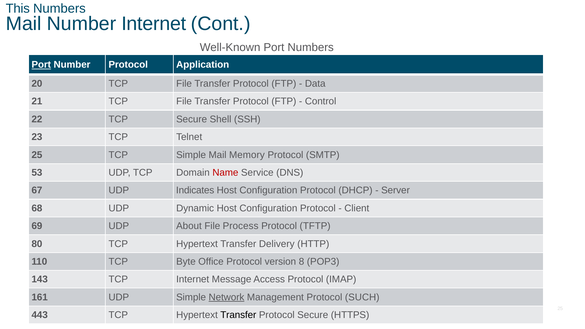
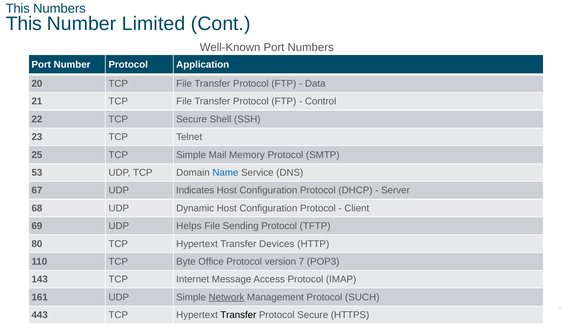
Mail at (24, 24): Mail -> This
Number Internet: Internet -> Limited
Port at (41, 65) underline: present -> none
Name colour: red -> blue
About: About -> Helps
Process: Process -> Sending
Delivery: Delivery -> Devices
8: 8 -> 7
